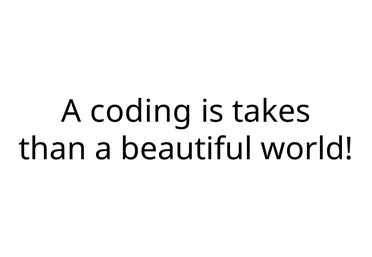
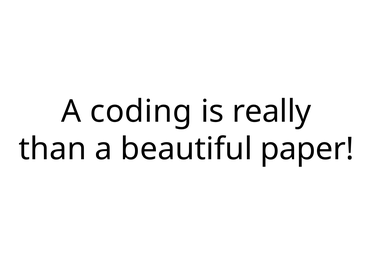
takes: takes -> really
world: world -> paper
